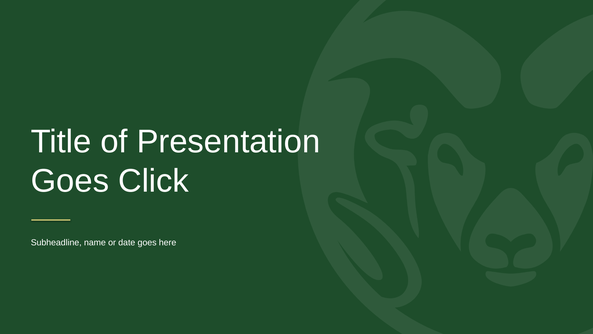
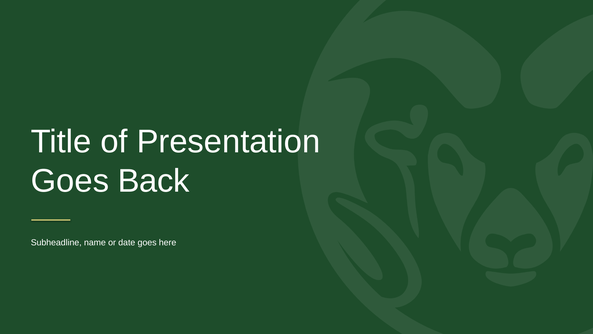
Click: Click -> Back
